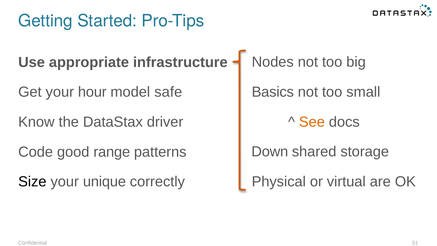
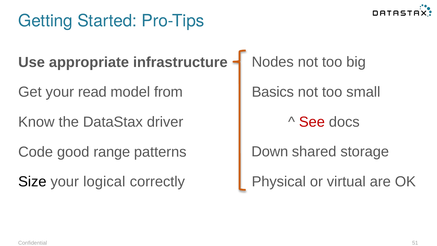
hour: hour -> read
safe: safe -> from
See colour: orange -> red
unique: unique -> logical
